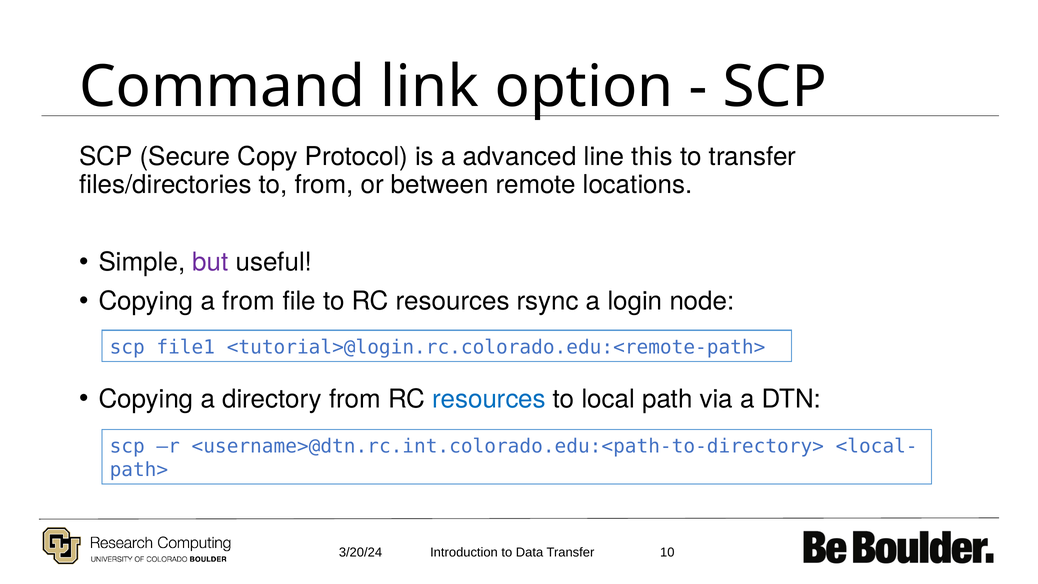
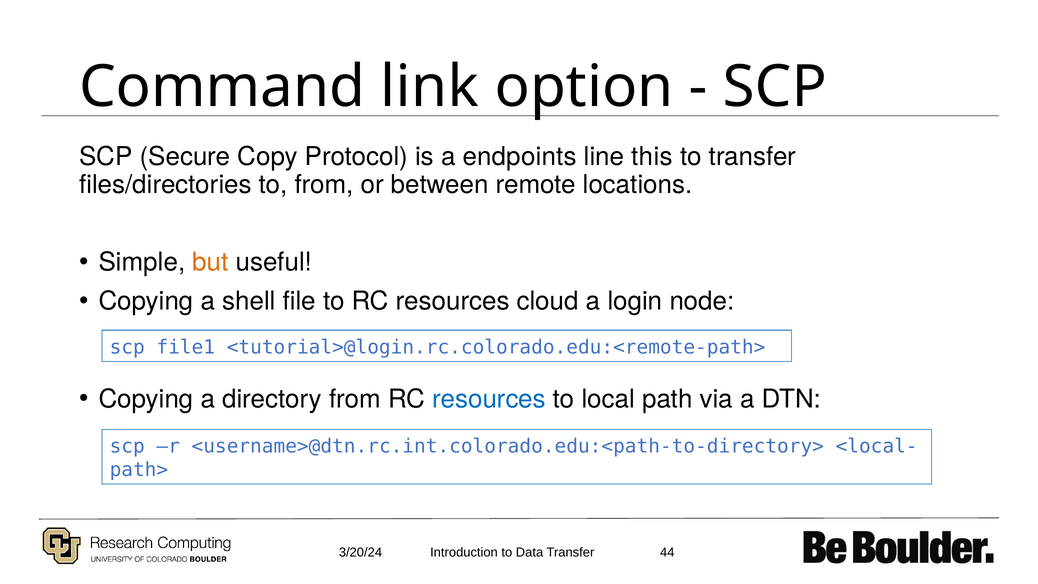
advanced: advanced -> endpoints
but colour: purple -> orange
a from: from -> shell
rsync: rsync -> cloud
10: 10 -> 44
